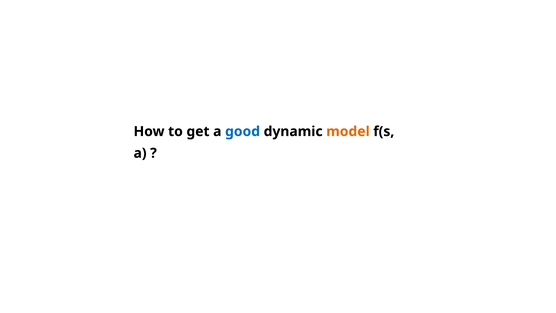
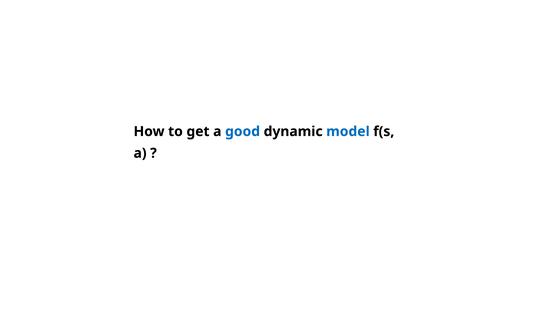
model colour: orange -> blue
